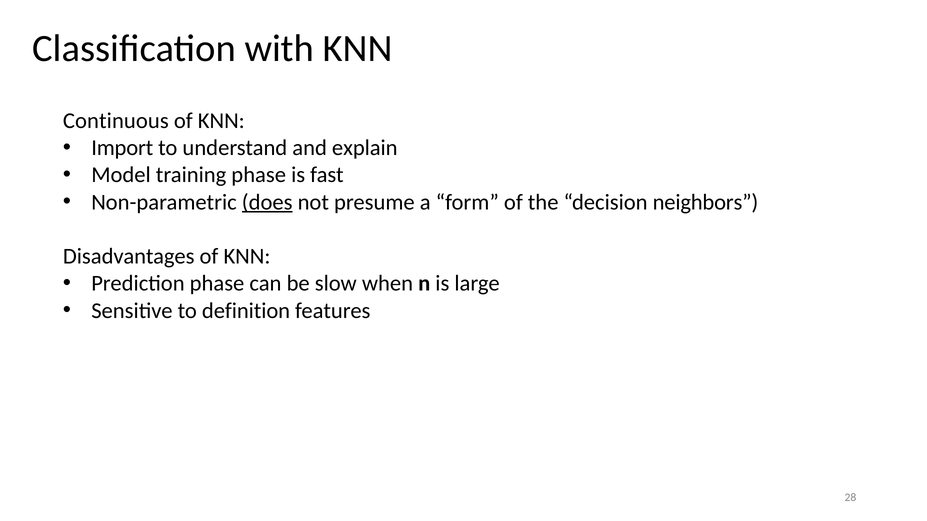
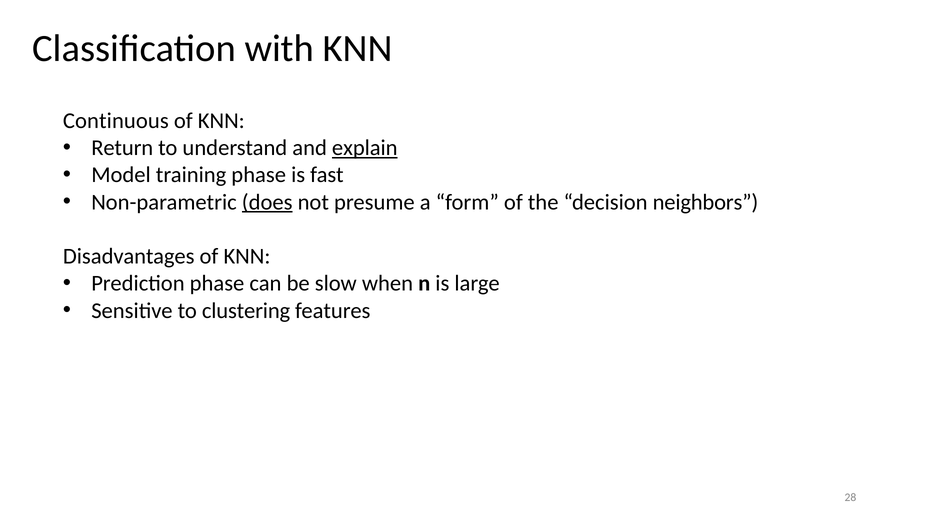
Import: Import -> Return
explain underline: none -> present
definition: definition -> clustering
